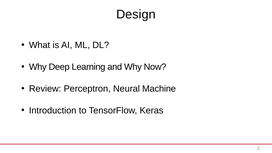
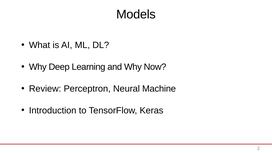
Design: Design -> Models
